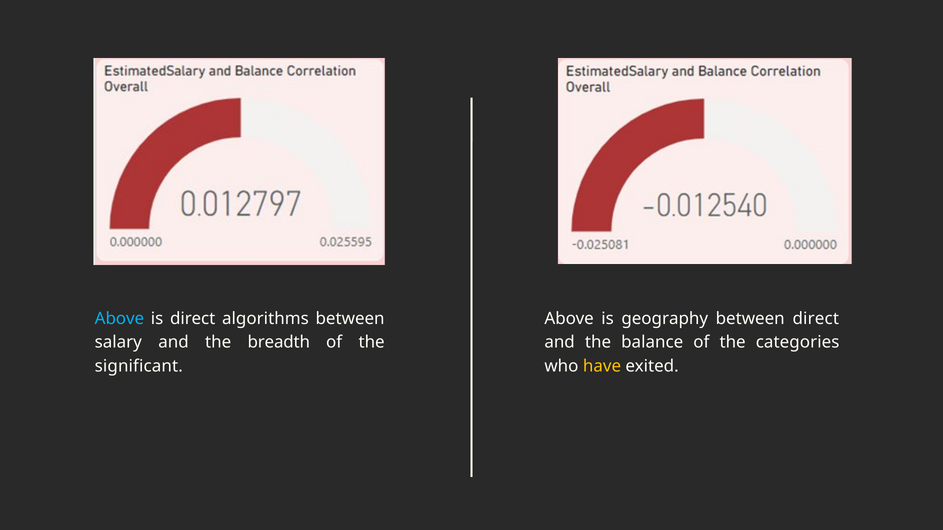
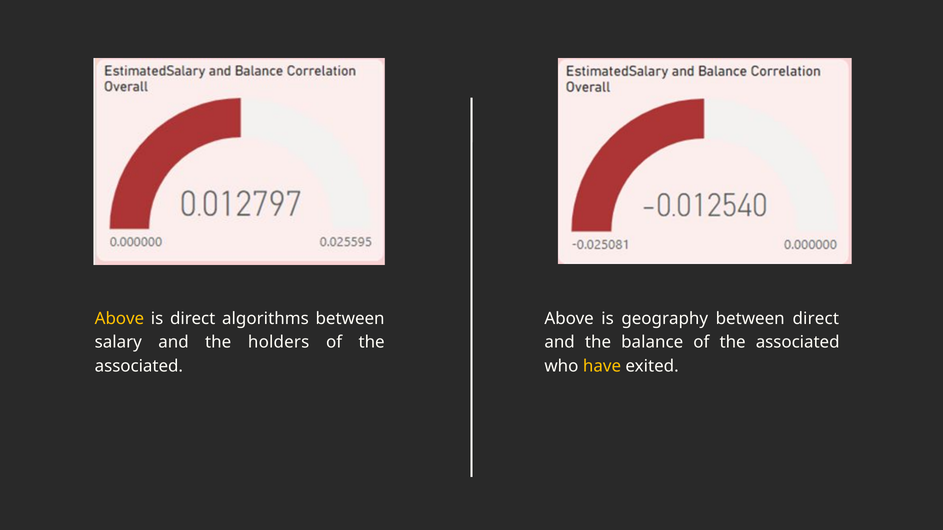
Above at (119, 319) colour: light blue -> yellow
breadth: breadth -> holders
balance of the categories: categories -> associated
significant at (139, 366): significant -> associated
